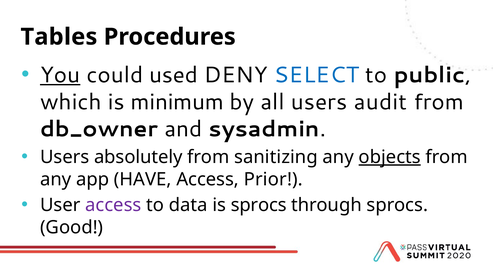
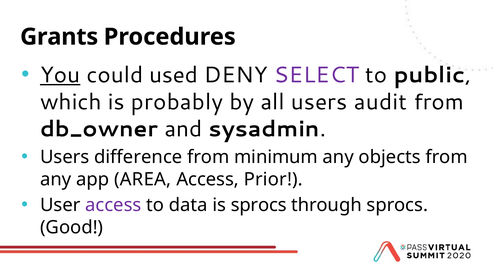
Tables: Tables -> Grants
SELECT colour: blue -> purple
minimum: minimum -> probably
absolutely: absolutely -> difference
sanitizing: sanitizing -> minimum
objects underline: present -> none
HAVE: HAVE -> AREA
